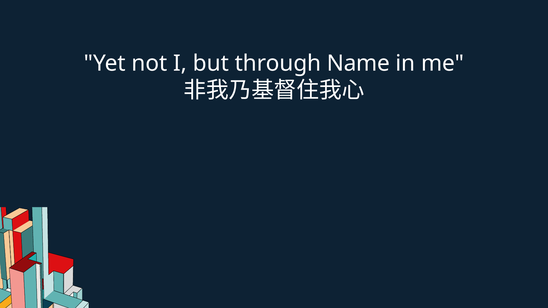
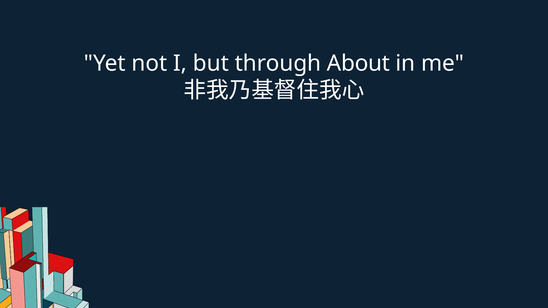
Name: Name -> About
